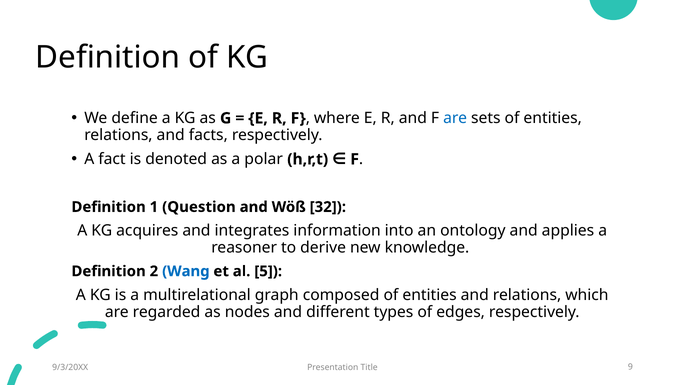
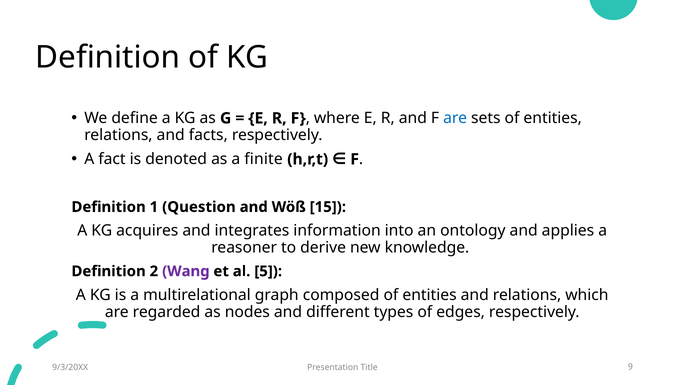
polar: polar -> finite
32: 32 -> 15
Wang colour: blue -> purple
